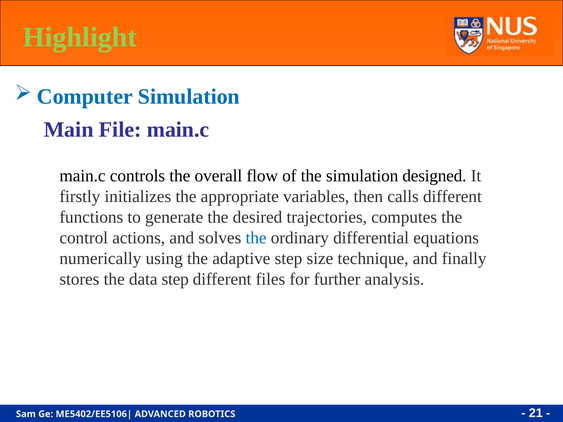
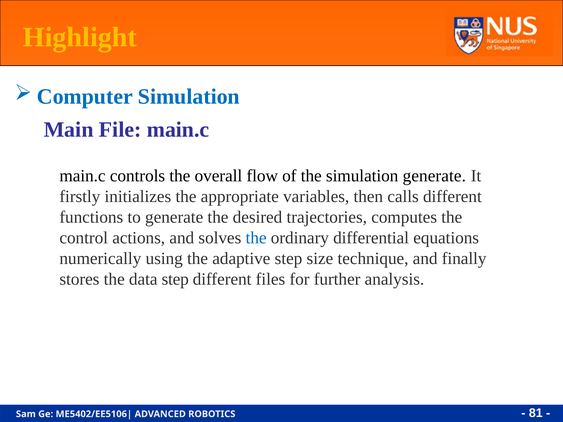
Highlight colour: light green -> yellow
simulation designed: designed -> generate
21: 21 -> 81
